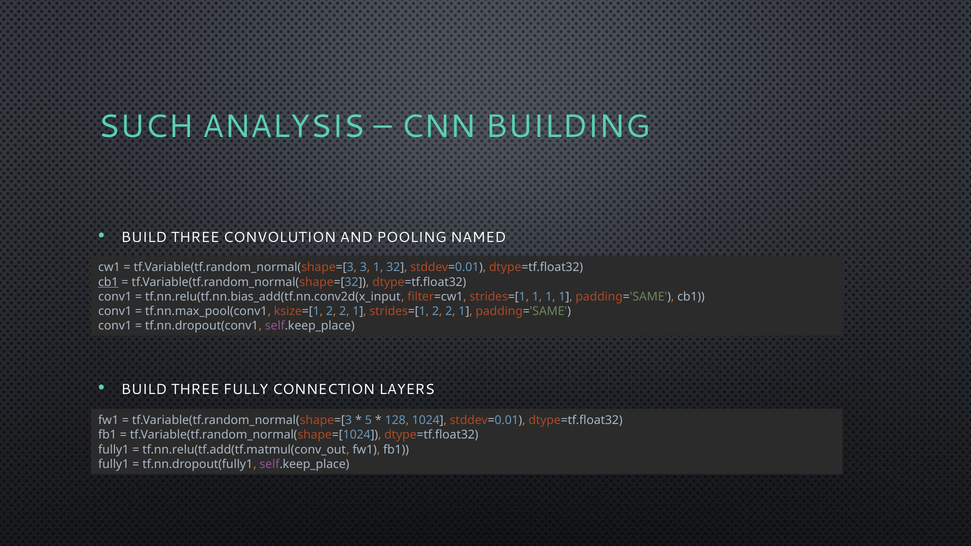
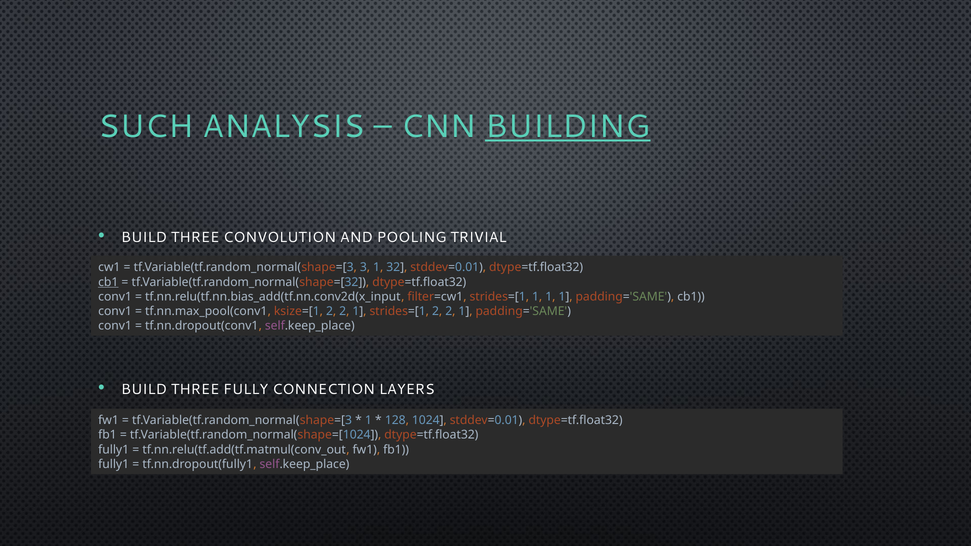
BUILDING underline: none -> present
NAMED: NAMED -> TRIVIAL
5 at (368, 421): 5 -> 1
